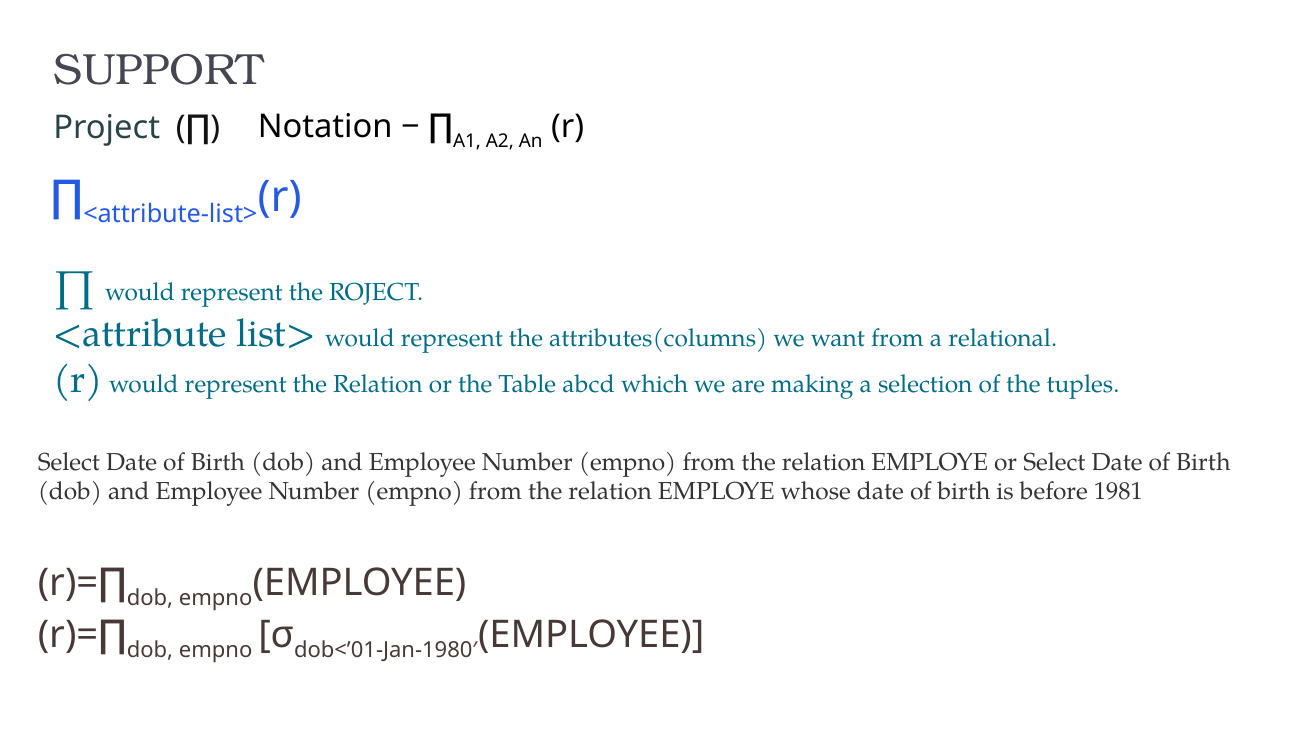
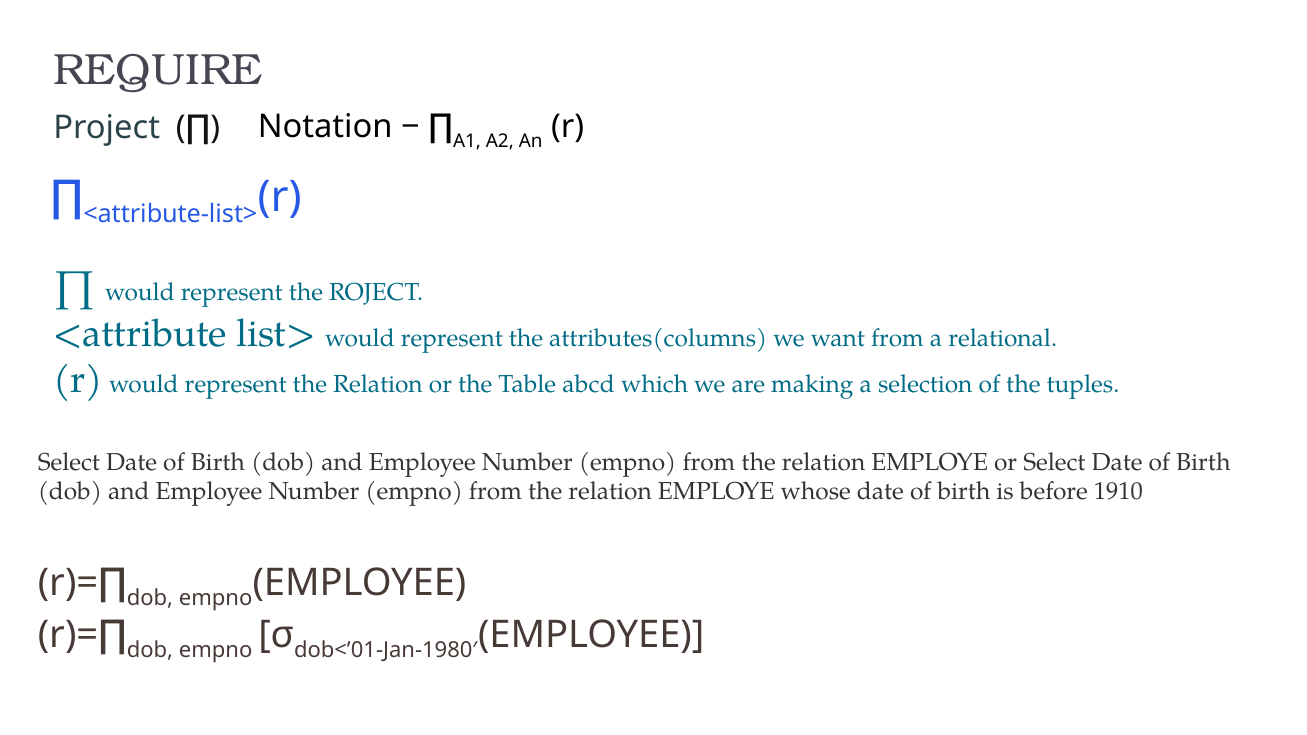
SUPPORT: SUPPORT -> REQUIRE
1981: 1981 -> 1910
